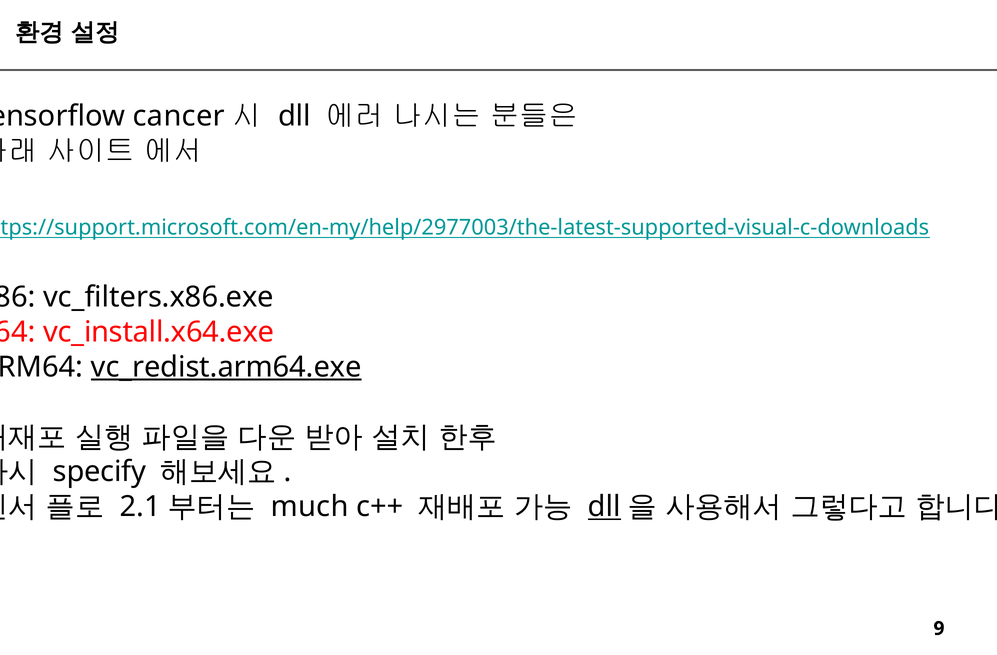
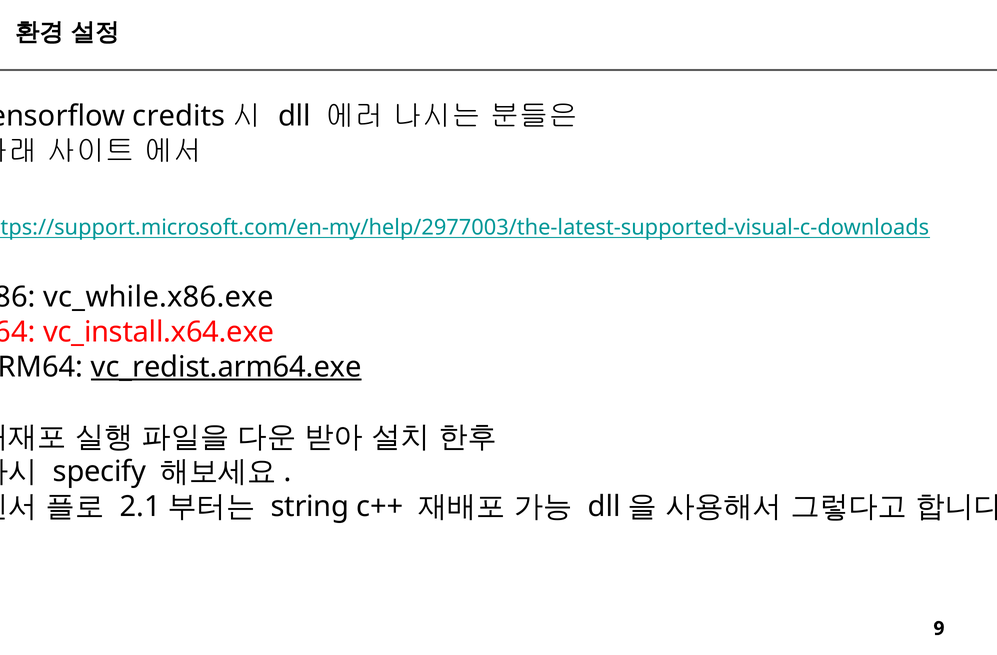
cancer: cancer -> credits
vc_filters.x86.exe: vc_filters.x86.exe -> vc_while.x86.exe
much: much -> string
dll at (604, 507) underline: present -> none
